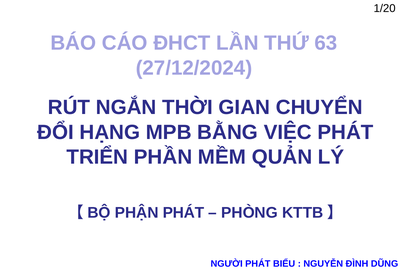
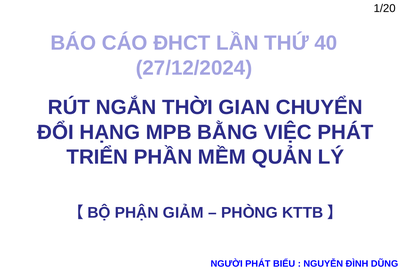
63: 63 -> 40
PHẬN PHÁT: PHÁT -> GIẢM
